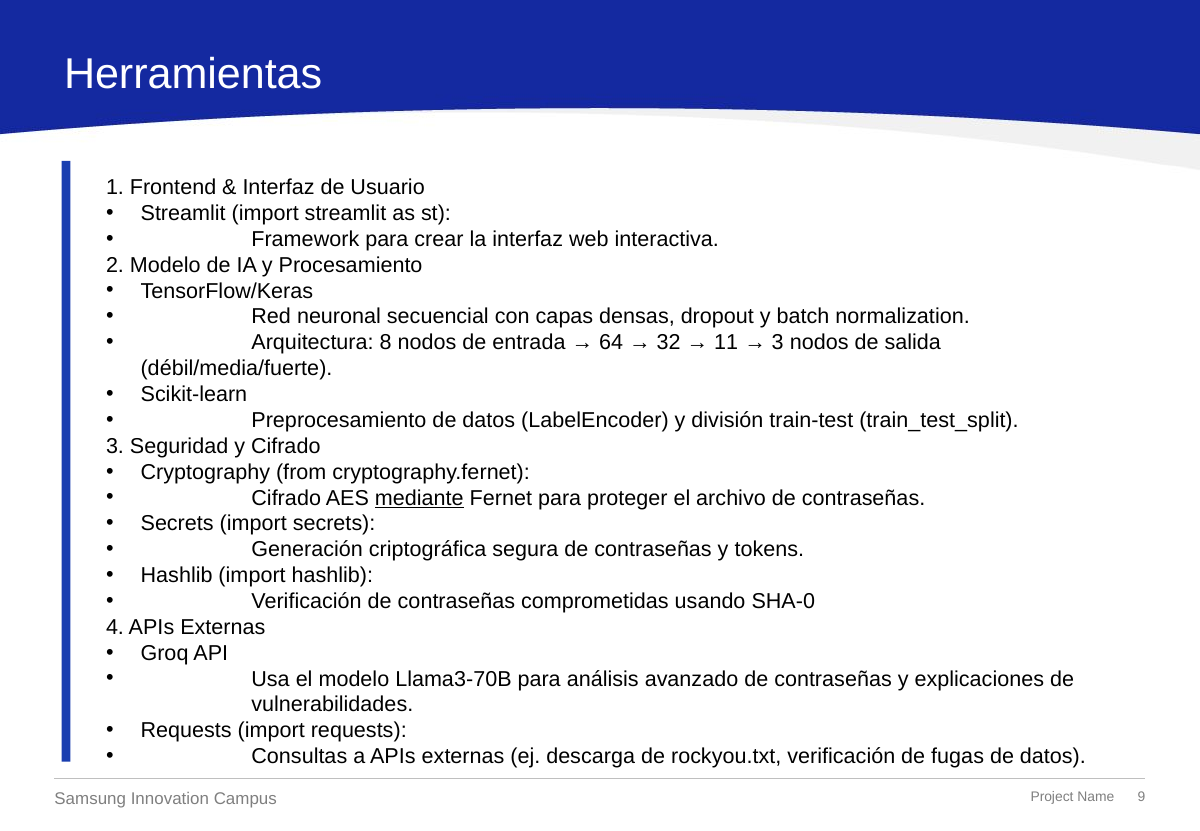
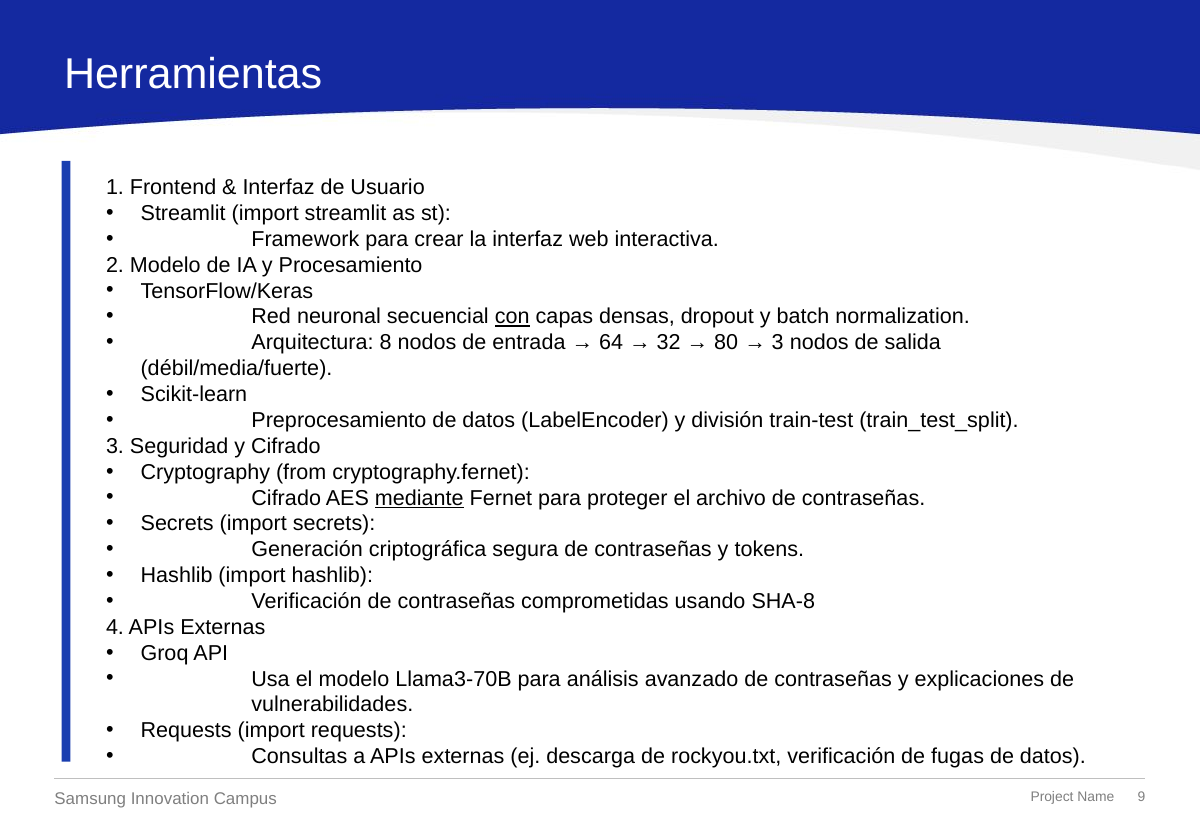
con underline: none -> present
11: 11 -> 80
SHA-0: SHA-0 -> SHA-8
